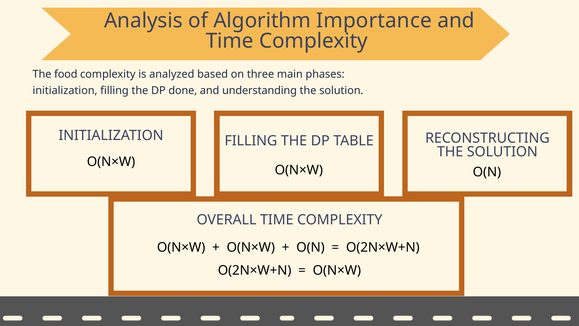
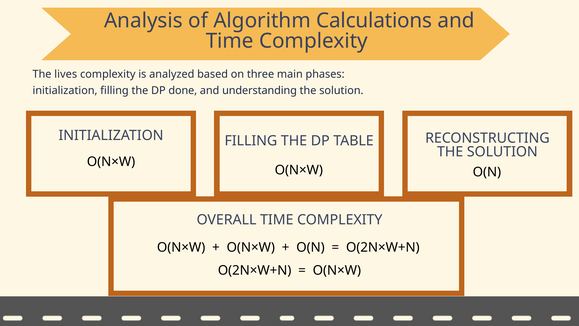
Importance: Importance -> Calculations
food: food -> lives
